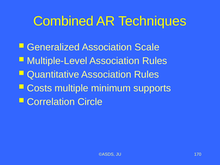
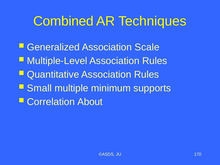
Costs: Costs -> Small
Circle: Circle -> About
